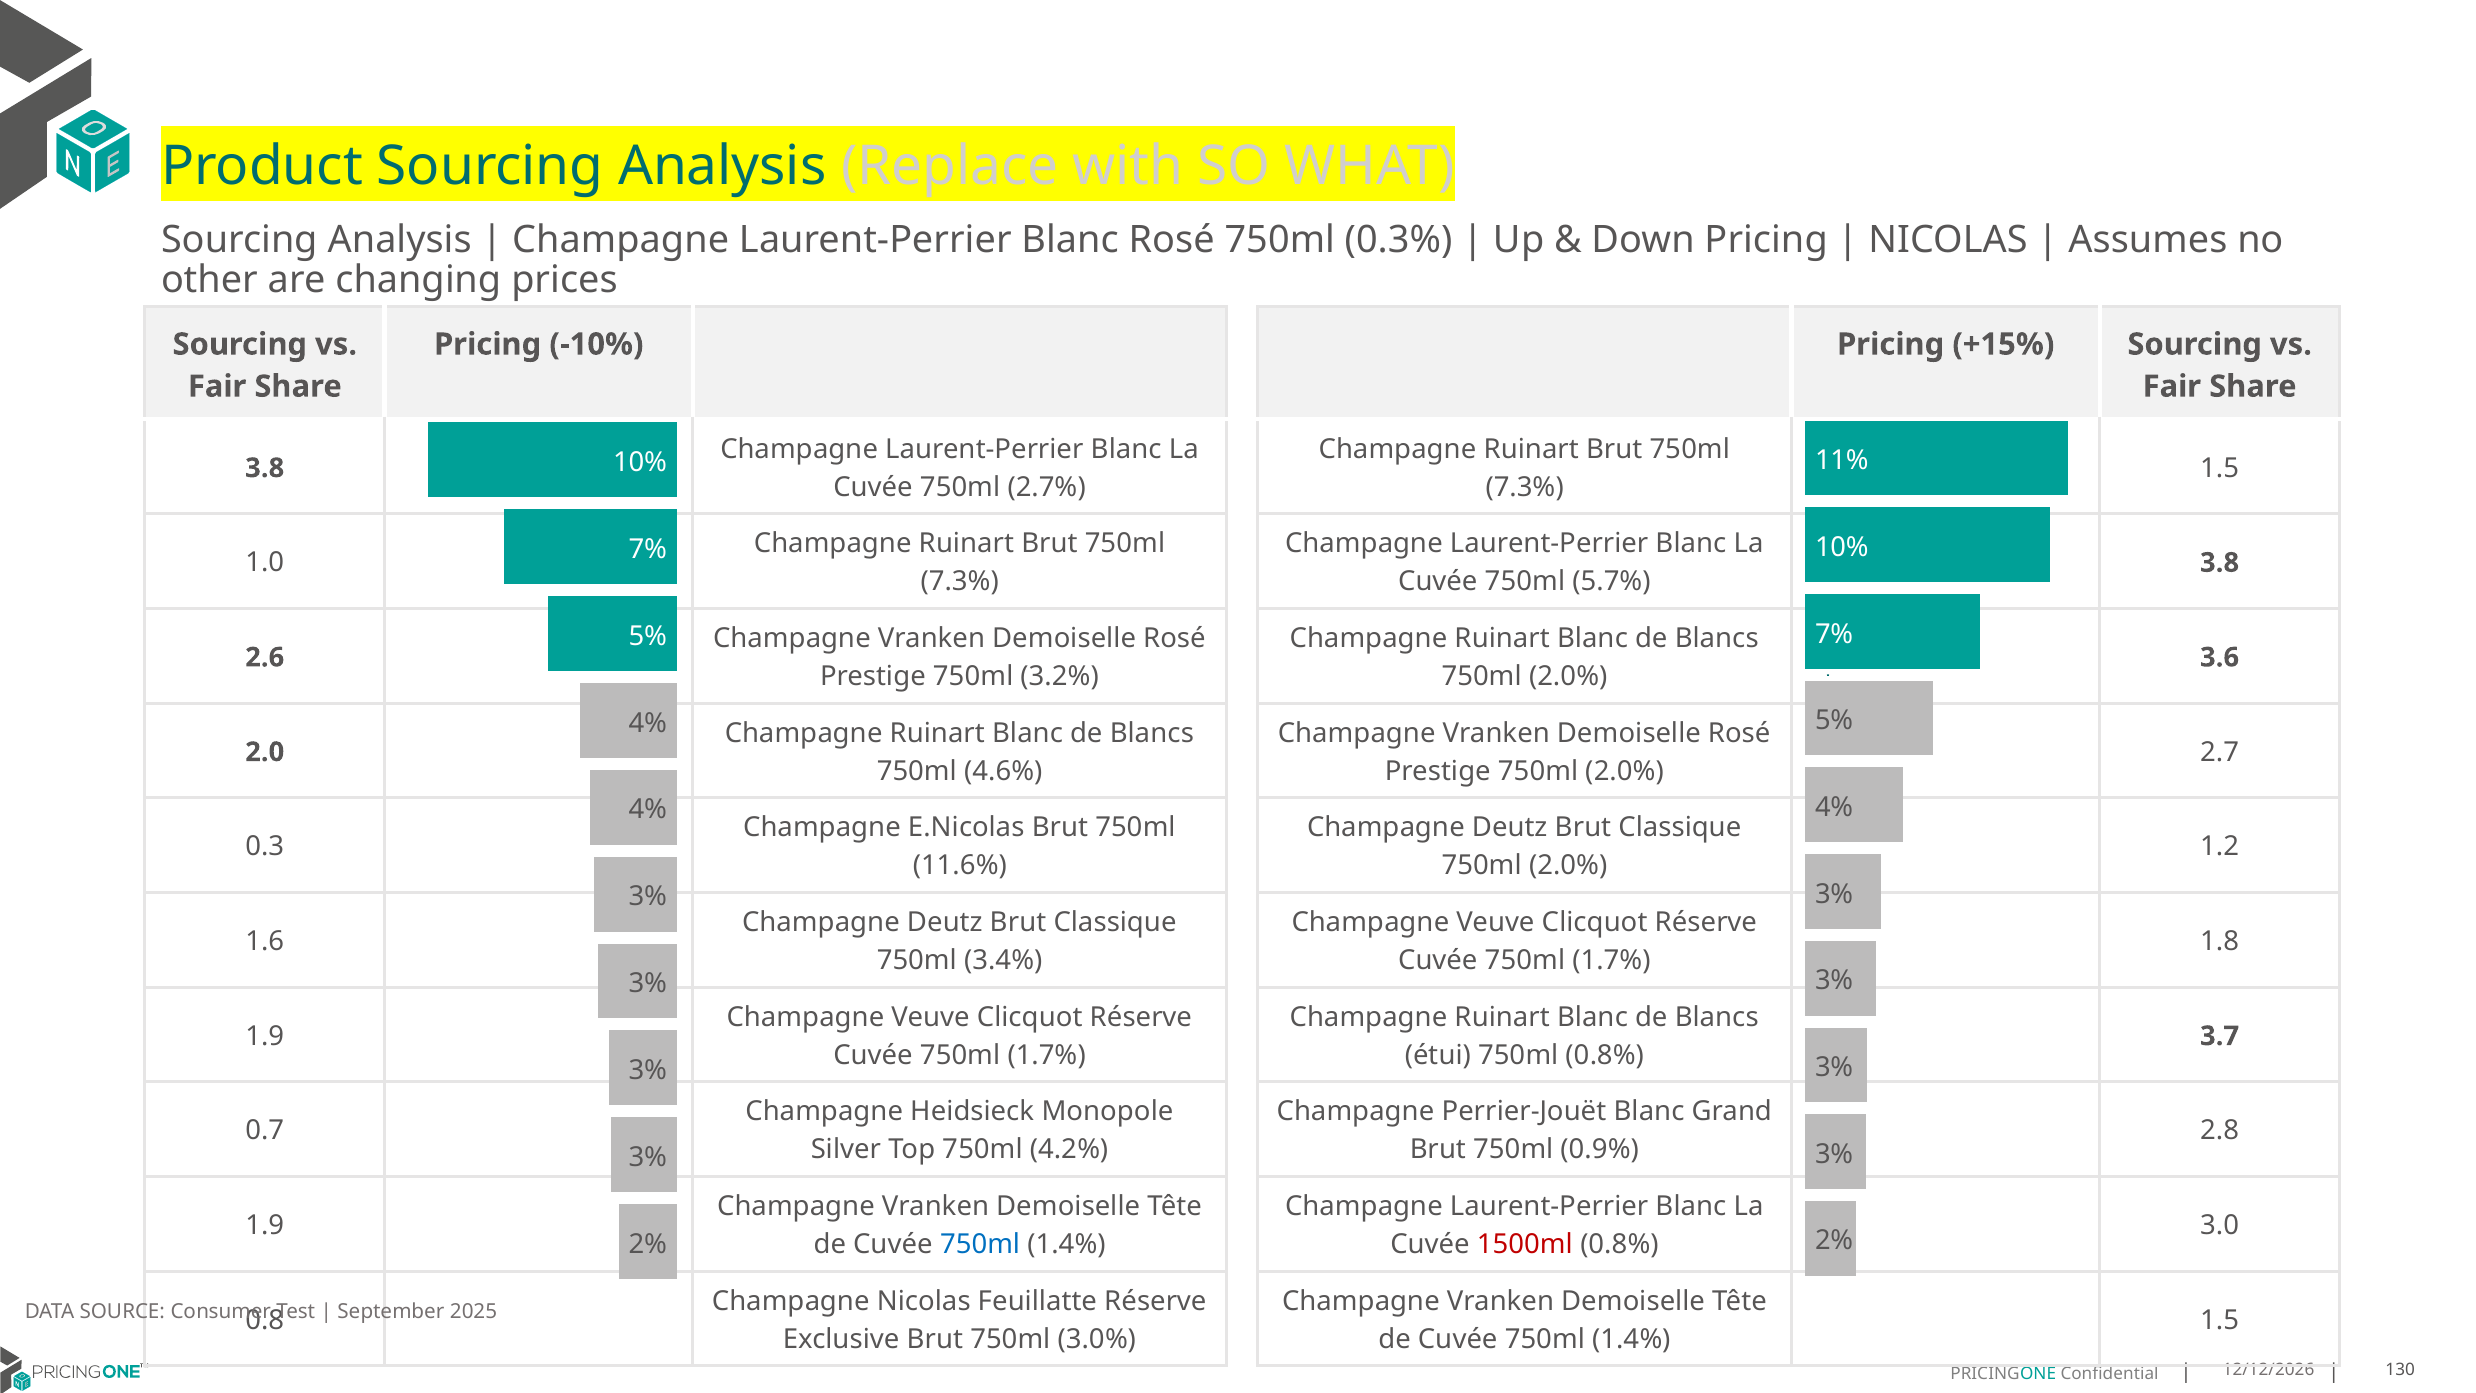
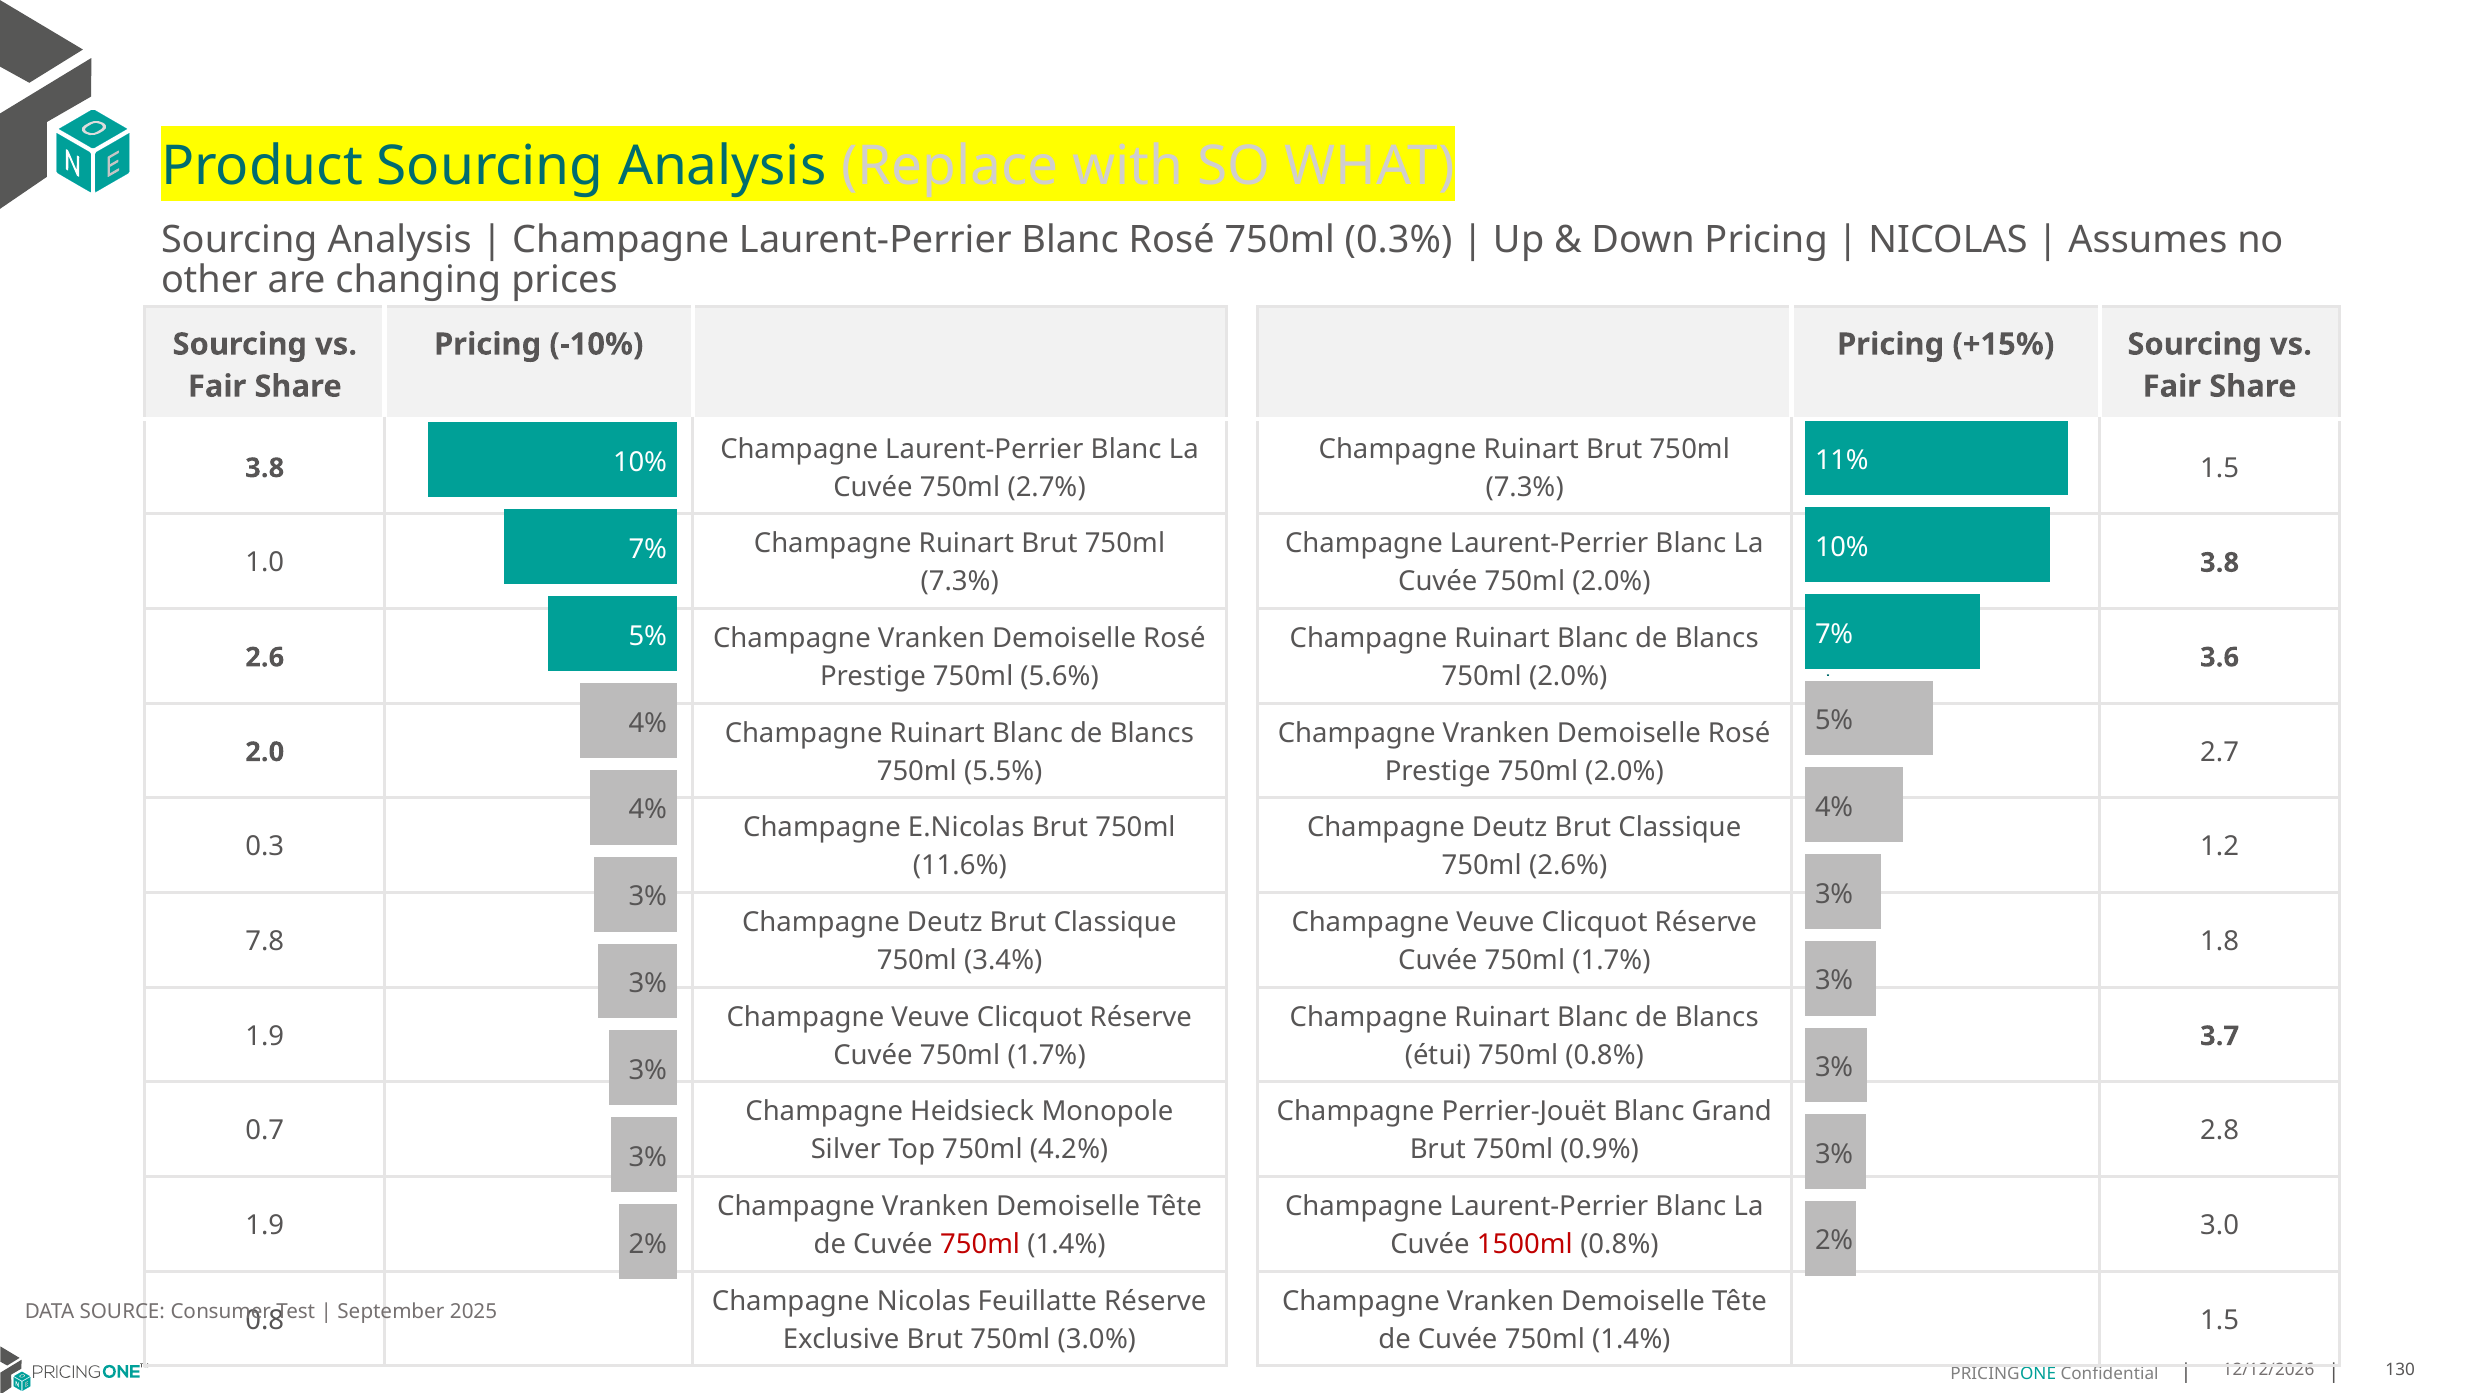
Cuvée 750ml 5.7%: 5.7% -> 2.0%
3.2%: 3.2% -> 5.6%
4.6%: 4.6% -> 5.5%
2.0% at (1568, 866): 2.0% -> 2.6%
1.6: 1.6 -> 7.8
750ml at (980, 1244) colour: blue -> red
